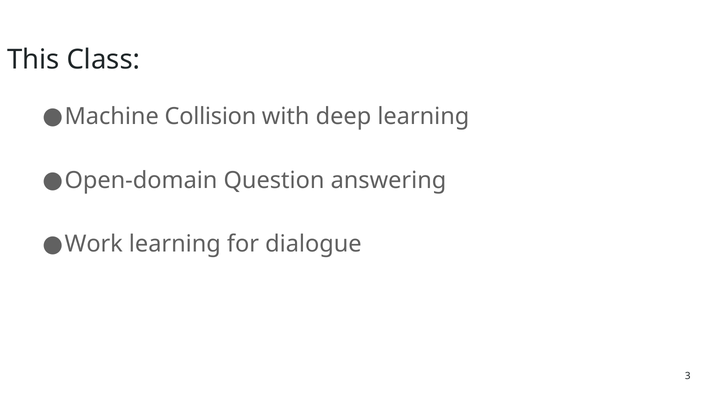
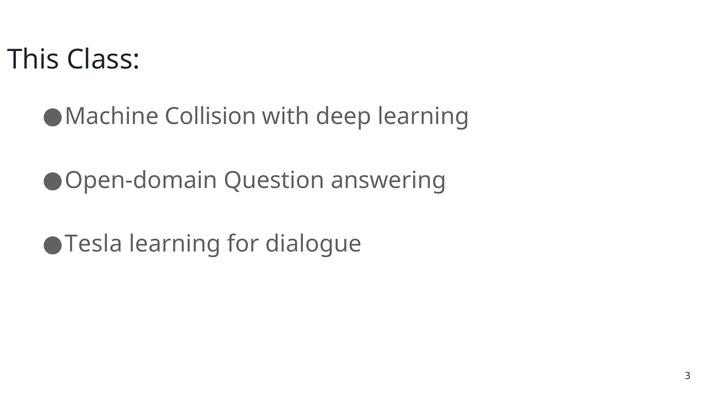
Work: Work -> Tesla
